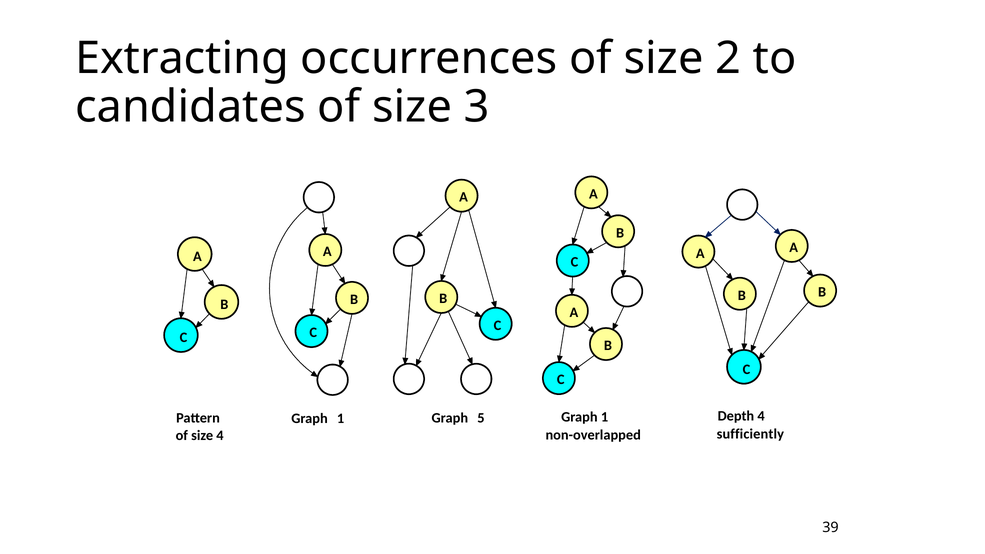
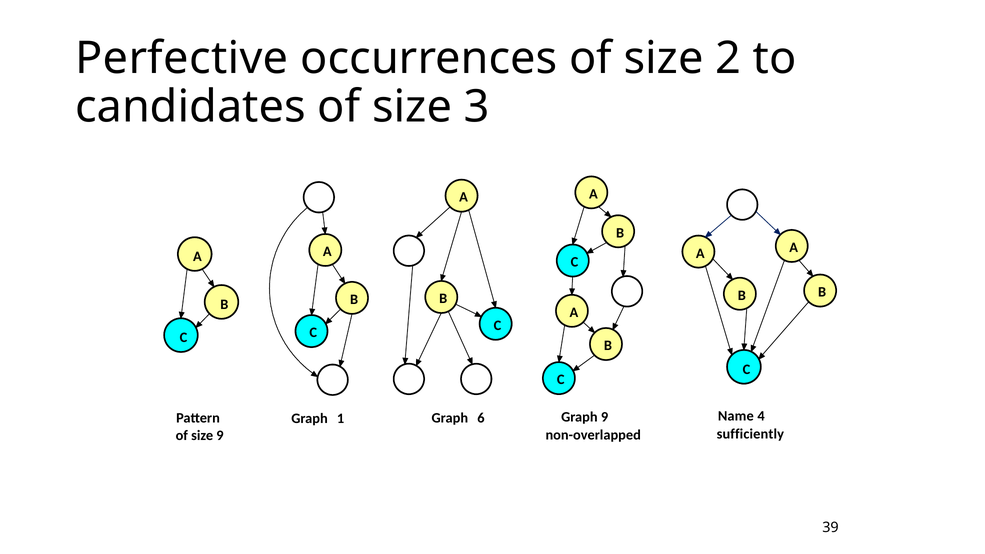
Extracting: Extracting -> Perfective
Depth: Depth -> Name
5: 5 -> 6
1 at (605, 417): 1 -> 9
size 4: 4 -> 9
